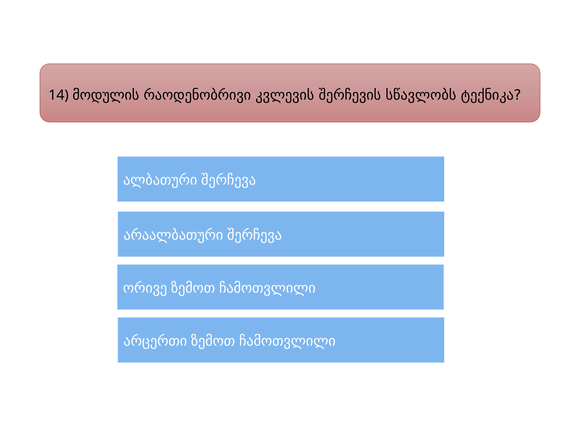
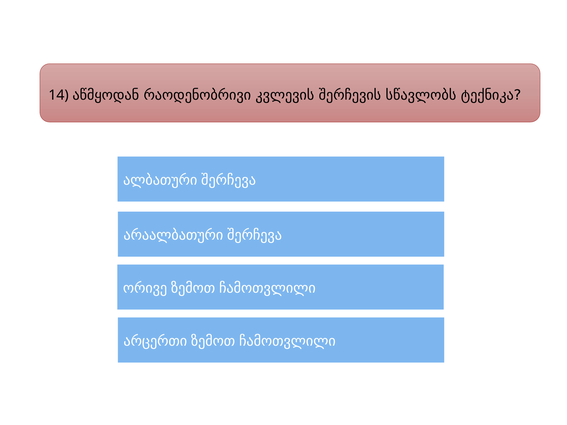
მოდულის: მოდულის -> აწმყოდან
